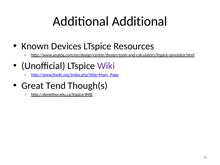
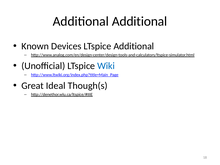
LTspice Resources: Resources -> Additional
Wiki colour: purple -> blue
Tend: Tend -> Ideal
